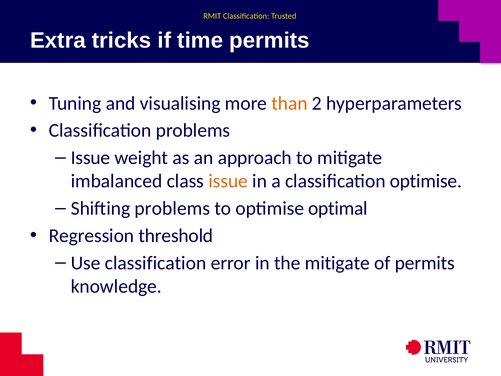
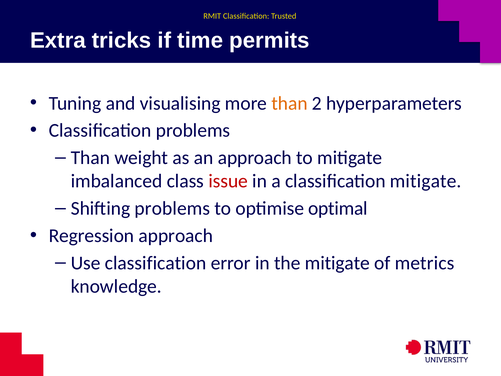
Issue at (91, 158): Issue -> Than
issue at (228, 181) colour: orange -> red
classification optimise: optimise -> mitigate
Regression threshold: threshold -> approach
of permits: permits -> metrics
